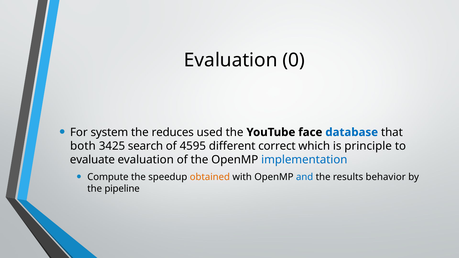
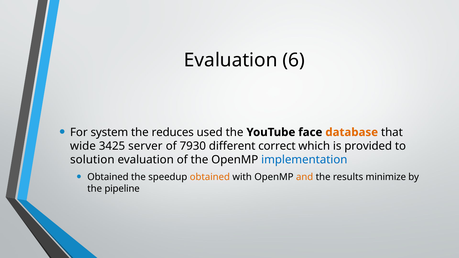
0: 0 -> 6
database colour: blue -> orange
both: both -> wide
search: search -> server
4595: 4595 -> 7930
principle: principle -> provided
evaluate: evaluate -> solution
Compute at (108, 177): Compute -> Obtained
and colour: blue -> orange
behavior: behavior -> minimize
